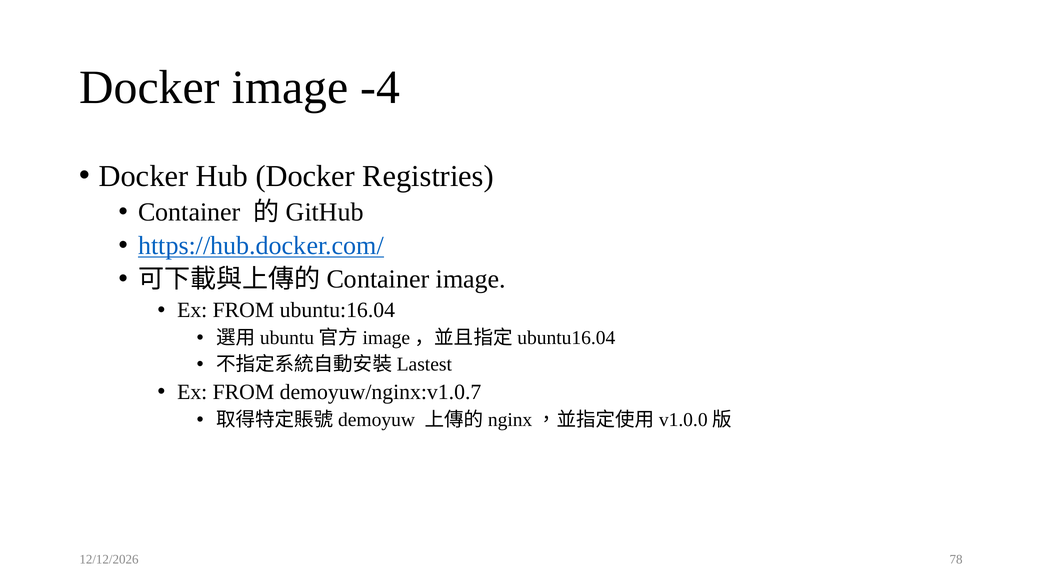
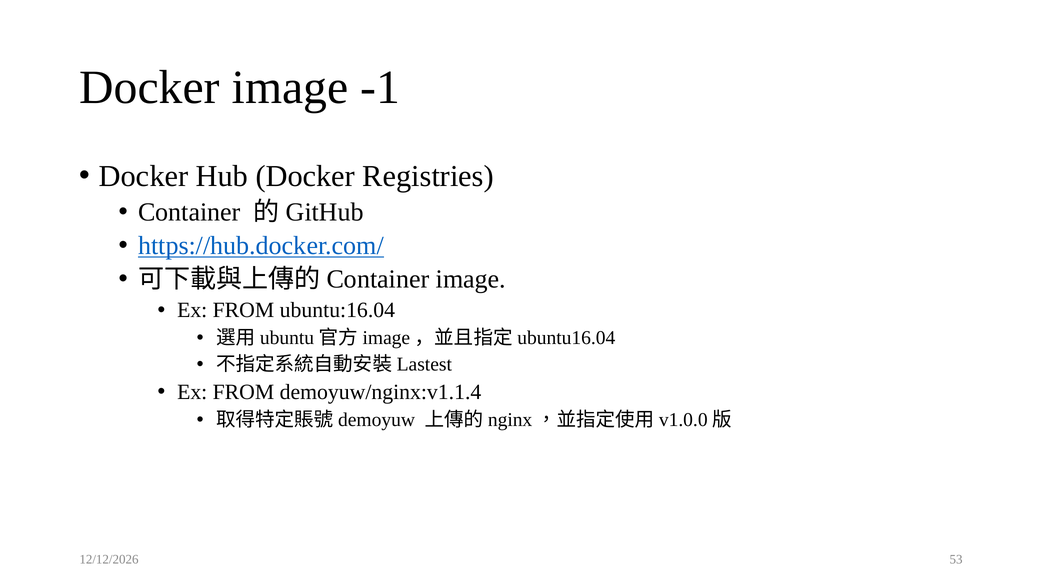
-4: -4 -> -1
demoyuw/nginx:v1.0.7: demoyuw/nginx:v1.0.7 -> demoyuw/nginx:v1.1.4
78: 78 -> 53
